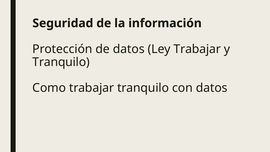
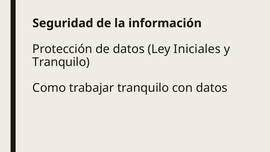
Ley Trabajar: Trabajar -> Iniciales
